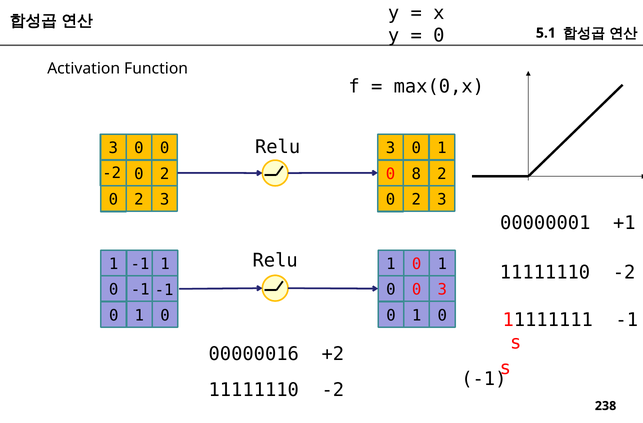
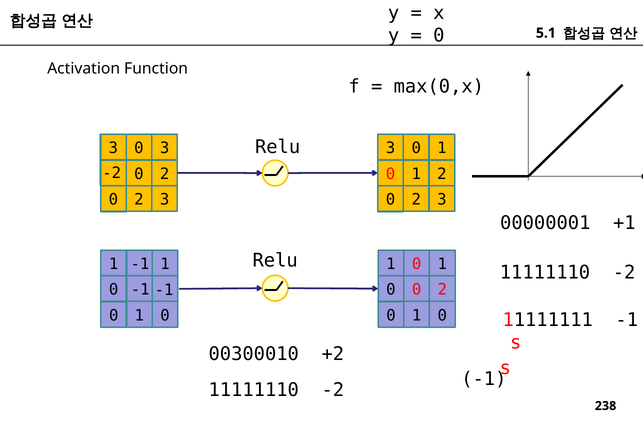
3 0 0: 0 -> 3
8 at (416, 174): 8 -> 1
0 0 3: 3 -> 2
00000016: 00000016 -> 00300010
